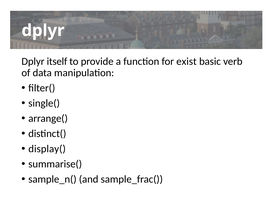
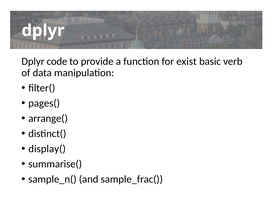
itself: itself -> code
single(: single( -> pages(
